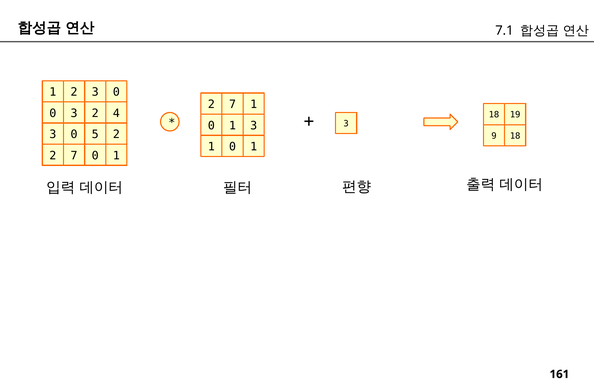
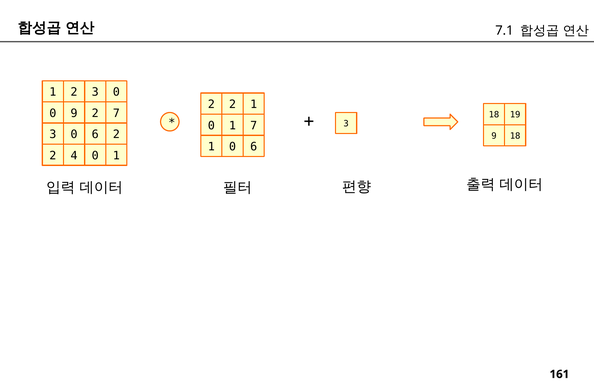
7 at (233, 104): 7 -> 2
0 3: 3 -> 9
2 4: 4 -> 7
1 3: 3 -> 7
3 0 5: 5 -> 6
1 at (254, 147): 1 -> 6
7 at (74, 156): 7 -> 4
